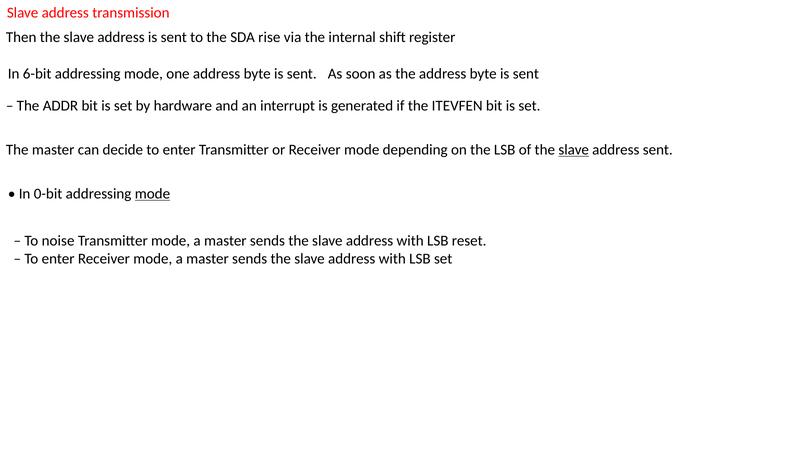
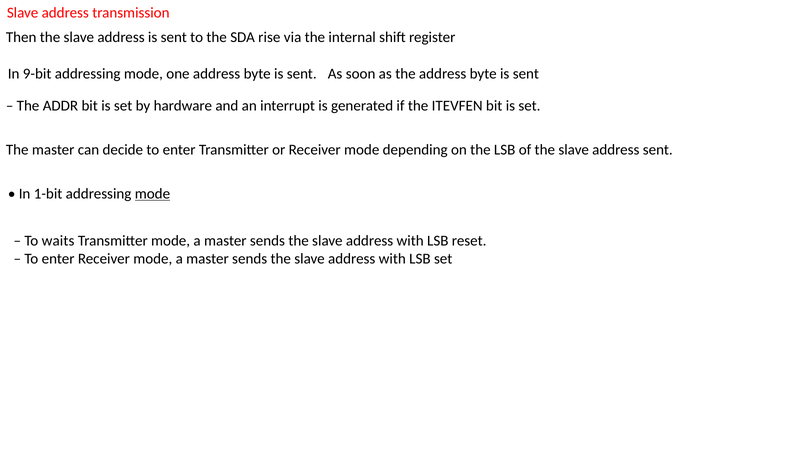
6-bit: 6-bit -> 9-bit
slave at (574, 150) underline: present -> none
0-bit: 0-bit -> 1-bit
noise: noise -> waits
